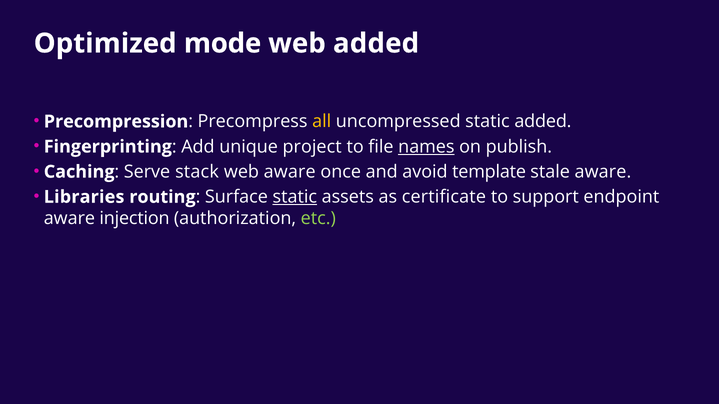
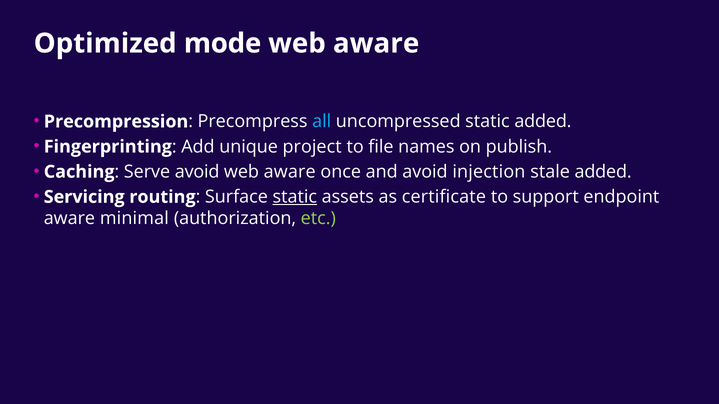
added at (376, 43): added -> aware
all colour: yellow -> light blue
names underline: present -> none
Serve stack: stack -> avoid
template: template -> injection
stale aware: aware -> added
Libraries: Libraries -> Servicing
injection: injection -> minimal
